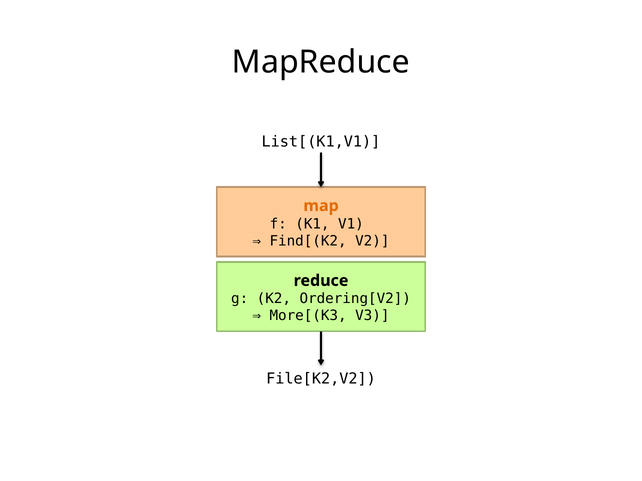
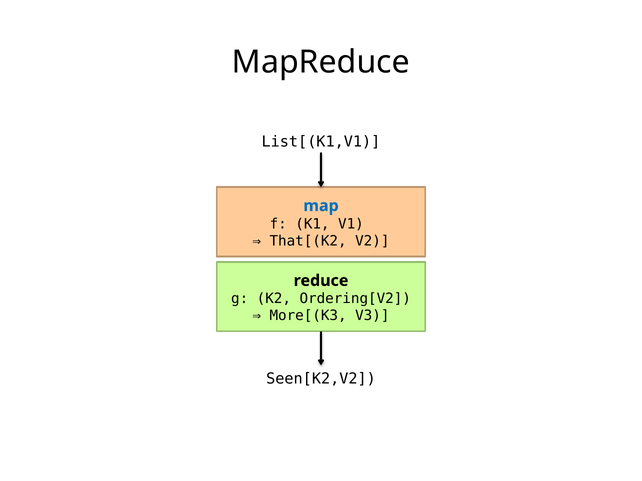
map colour: orange -> blue
Find[(K2: Find[(K2 -> That[(K2
File[K2,V2: File[K2,V2 -> Seen[K2,V2
